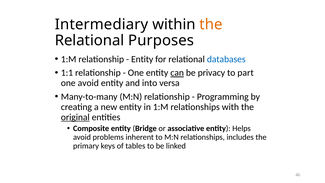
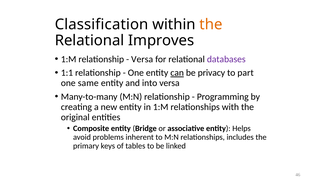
Intermediary: Intermediary -> Classification
Purposes: Purposes -> Improves
Entity at (142, 59): Entity -> Versa
databases colour: blue -> purple
one avoid: avoid -> same
original underline: present -> none
